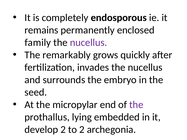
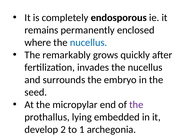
family: family -> where
nucellus at (89, 43) colour: purple -> blue
to 2: 2 -> 1
